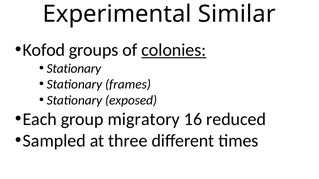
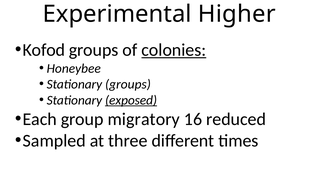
Similar: Similar -> Higher
Stationary at (74, 69): Stationary -> Honeybee
Stationary frames: frames -> groups
exposed underline: none -> present
